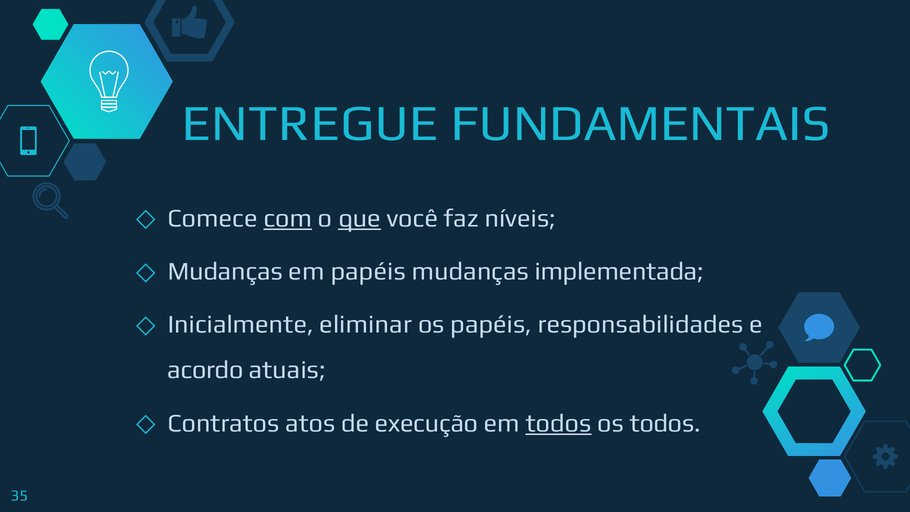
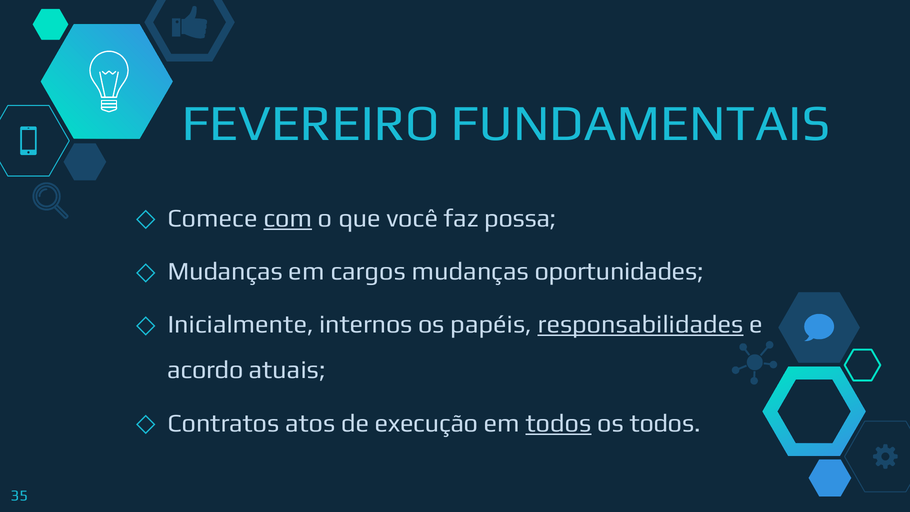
ENTREGUE: ENTREGUE -> FEVEREIRO
que underline: present -> none
níveis: níveis -> possa
em papéis: papéis -> cargos
implementada: implementada -> oportunidades
eliminar: eliminar -> internos
responsabilidades underline: none -> present
